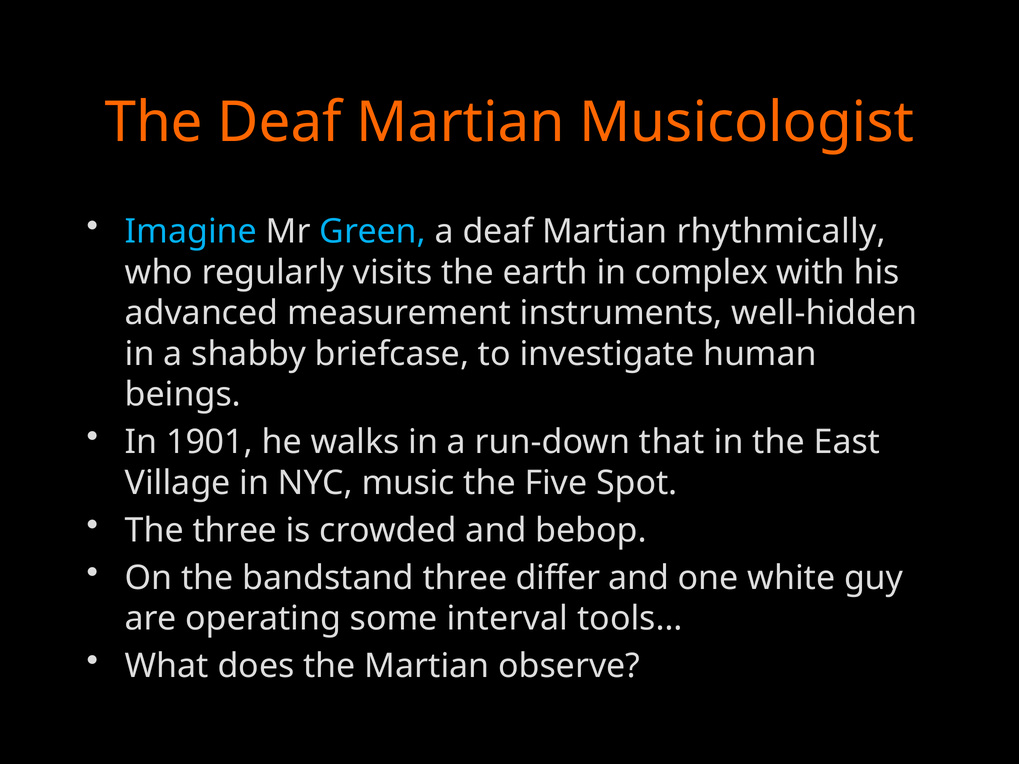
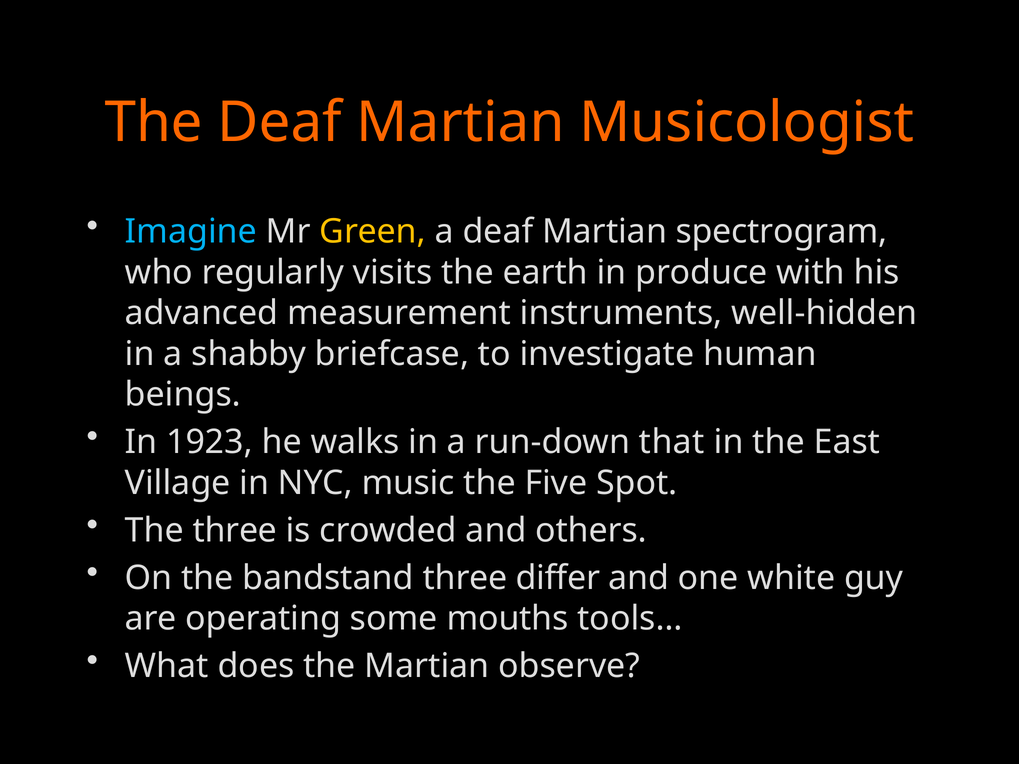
Green colour: light blue -> yellow
rhythmically: rhythmically -> spectrogram
complex: complex -> produce
1901: 1901 -> 1923
bebop: bebop -> others
interval: interval -> mouths
